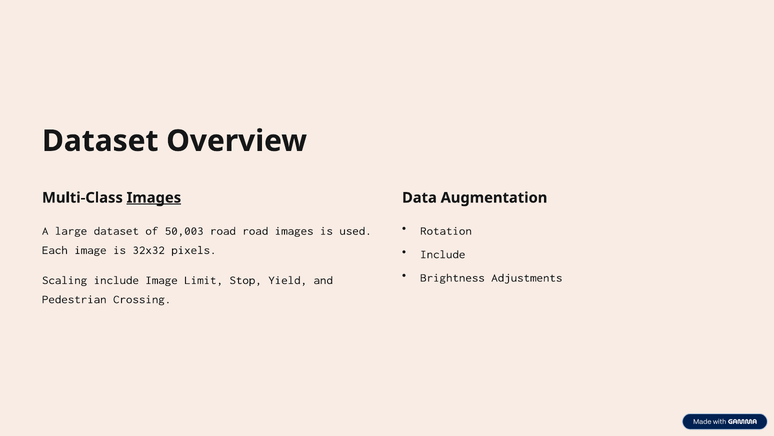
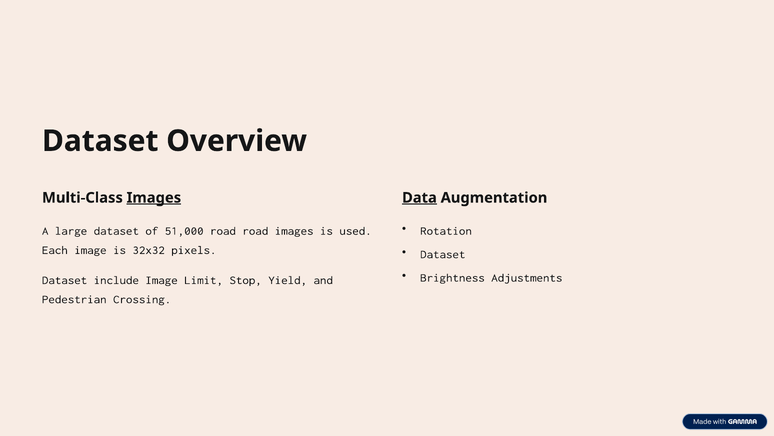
Data underline: none -> present
50,003: 50,003 -> 51,000
Include at (443, 254): Include -> Dataset
Scaling at (65, 280): Scaling -> Dataset
